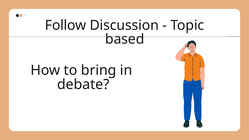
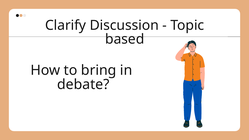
Follow: Follow -> Clarify
